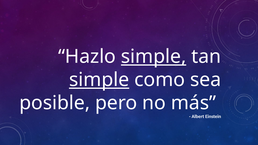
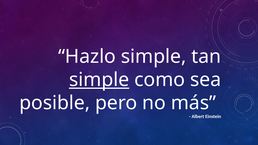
simple at (154, 57) underline: present -> none
